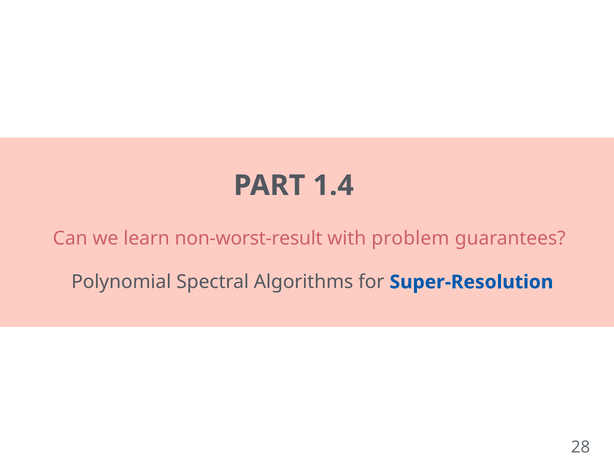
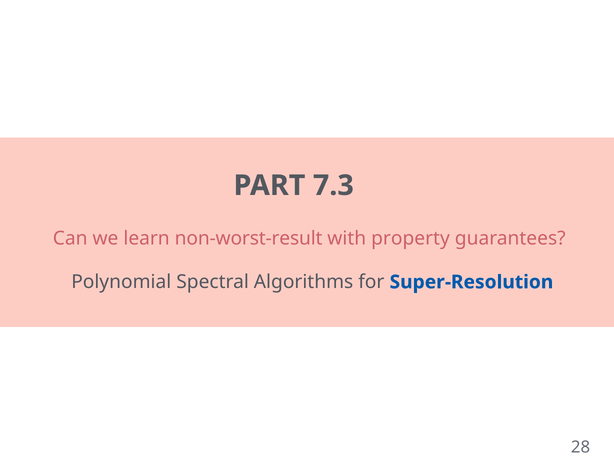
1.4: 1.4 -> 7.3
problem: problem -> property
